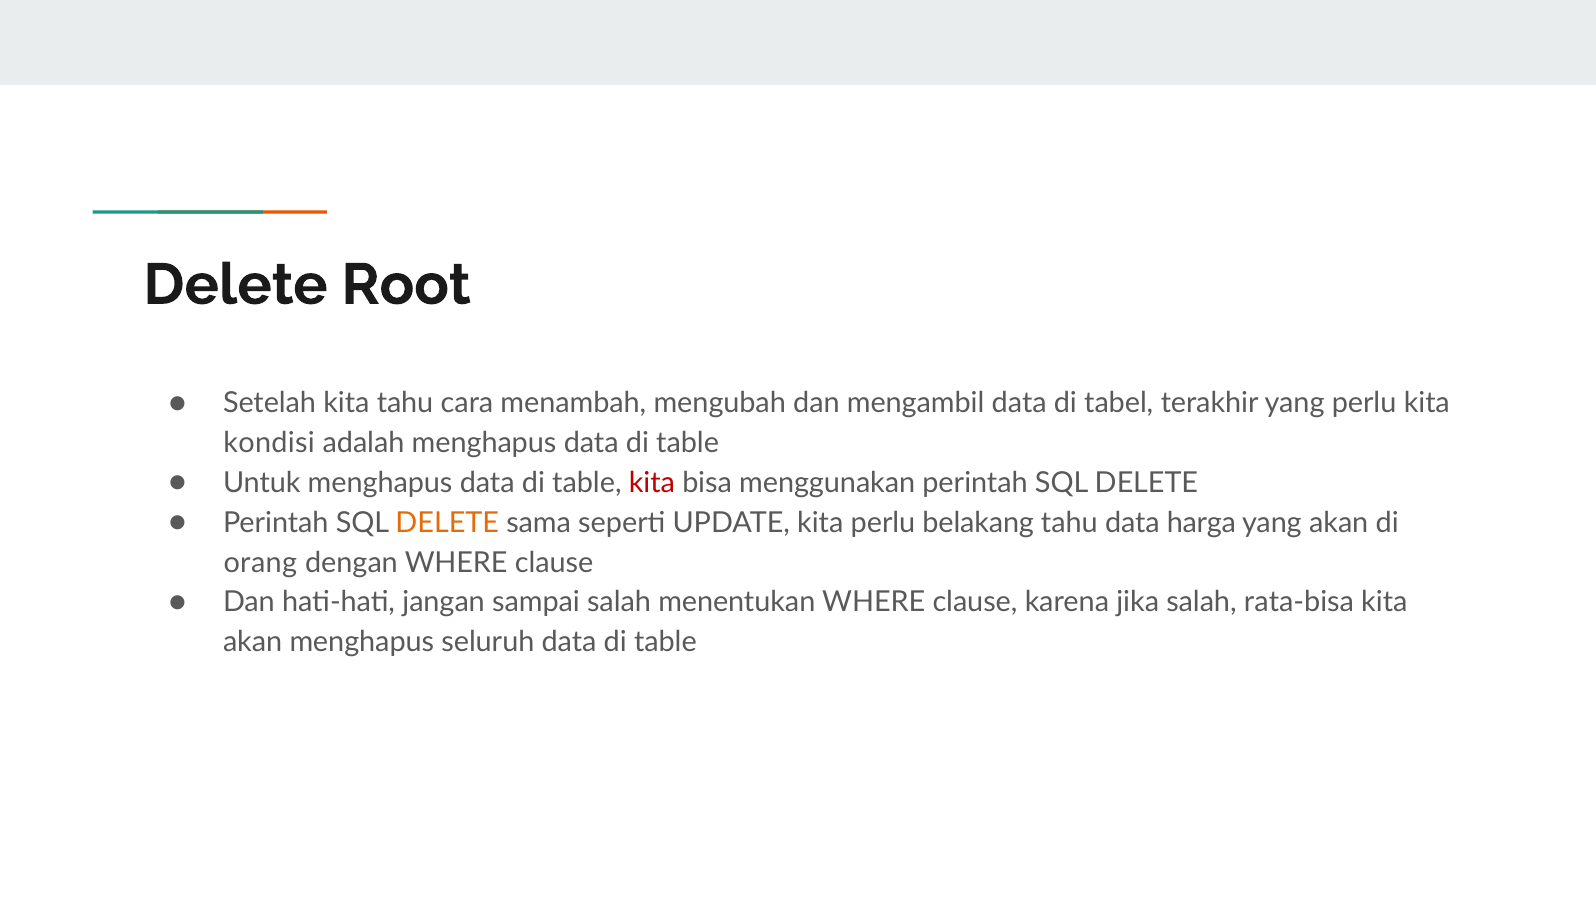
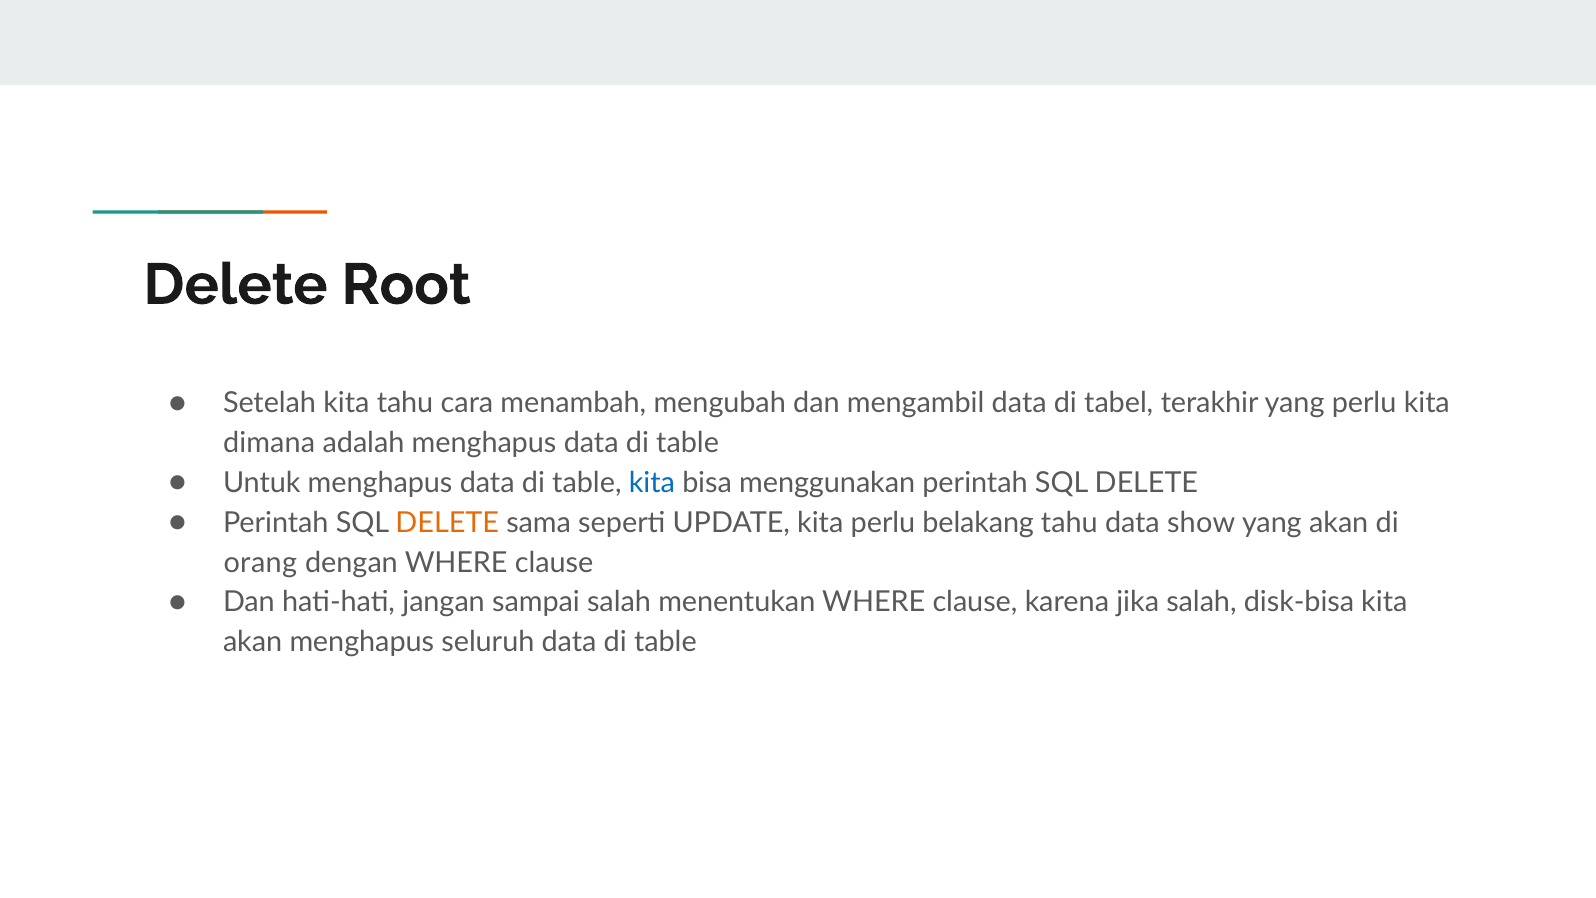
kondisi: kondisi -> dimana
kita at (652, 483) colour: red -> blue
harga: harga -> show
rata-bisa: rata-bisa -> disk-bisa
